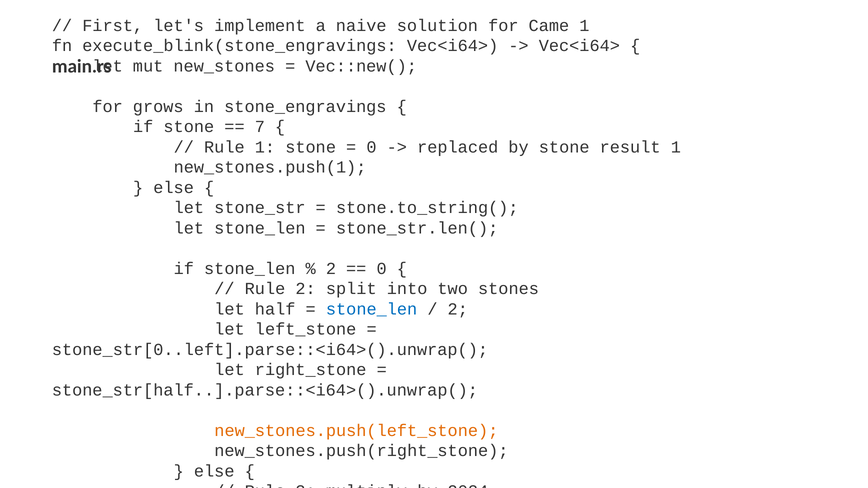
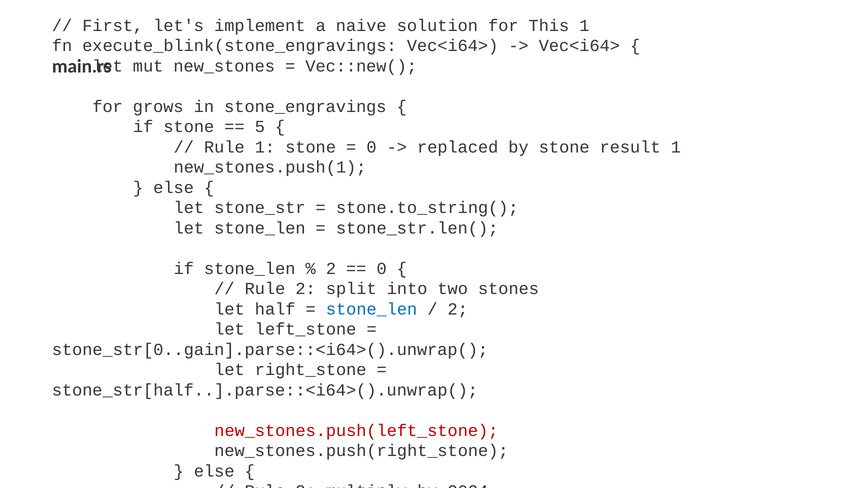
Came: Came -> This
7: 7 -> 5
stone_str[0..left].parse::<i64>().unwrap(: stone_str[0..left].parse::<i64>().unwrap( -> stone_str[0..gain].parse::<i64>().unwrap(
new_stones.push(left_stone colour: orange -> red
